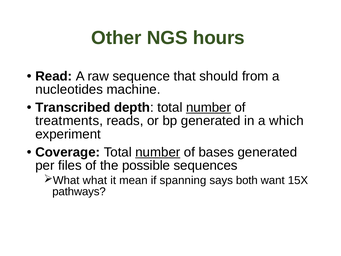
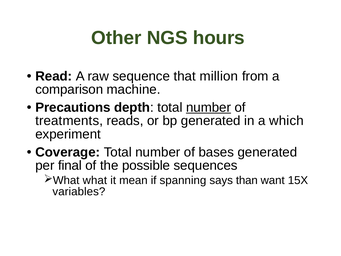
should: should -> million
nucleotides: nucleotides -> comparison
Transcribed: Transcribed -> Precautions
number at (158, 152) underline: present -> none
files: files -> final
both: both -> than
pathways: pathways -> variables
